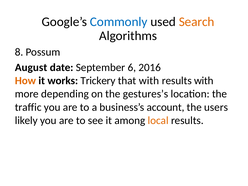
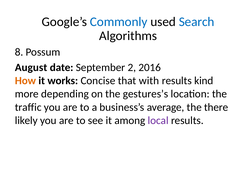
Search colour: orange -> blue
6: 6 -> 2
Trickery: Trickery -> Concise
results with: with -> kind
account: account -> average
users: users -> there
local colour: orange -> purple
